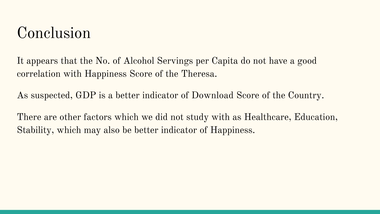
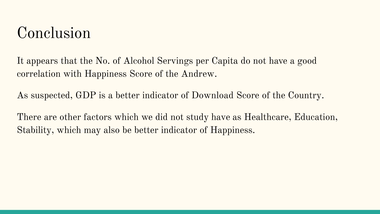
Theresa: Theresa -> Andrew
study with: with -> have
